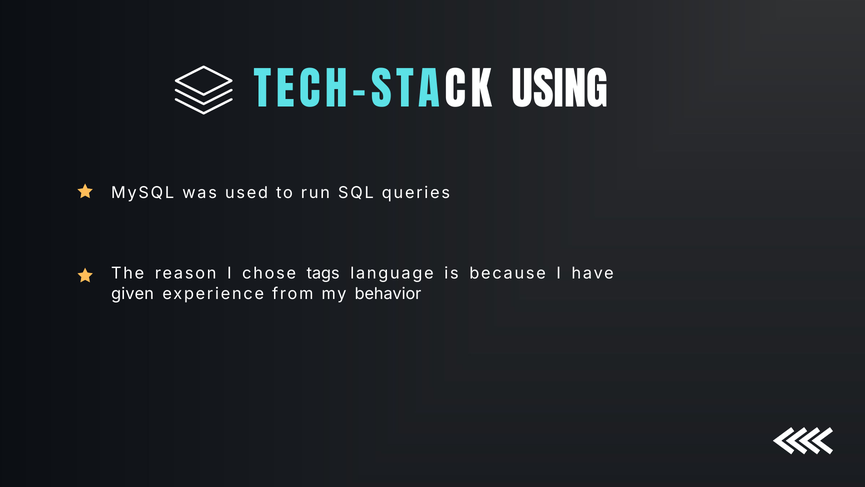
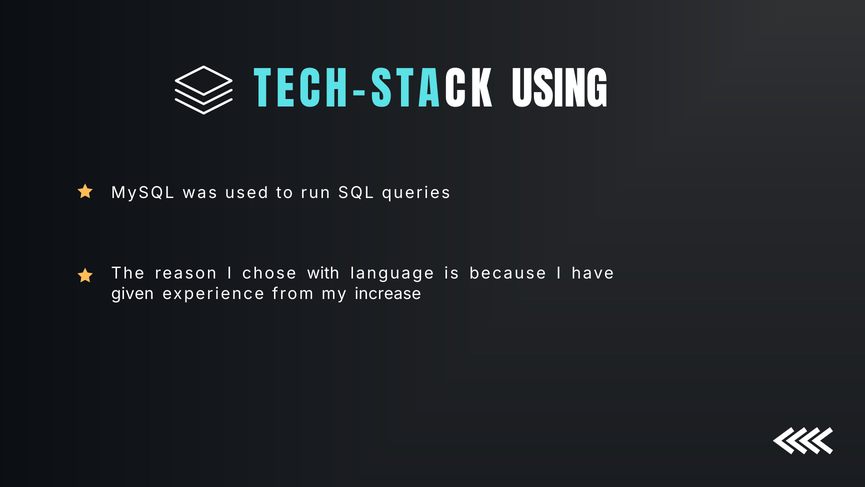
tags: tags -> with
behavior: behavior -> increase
